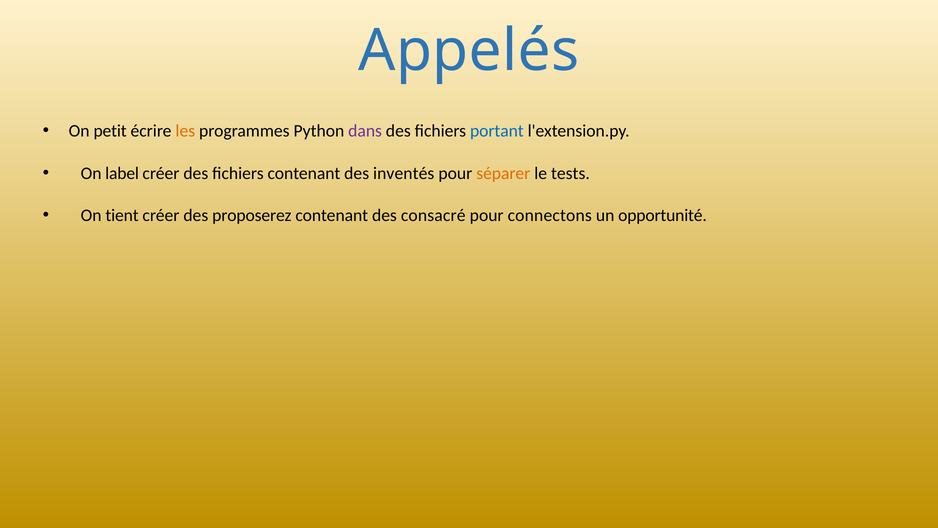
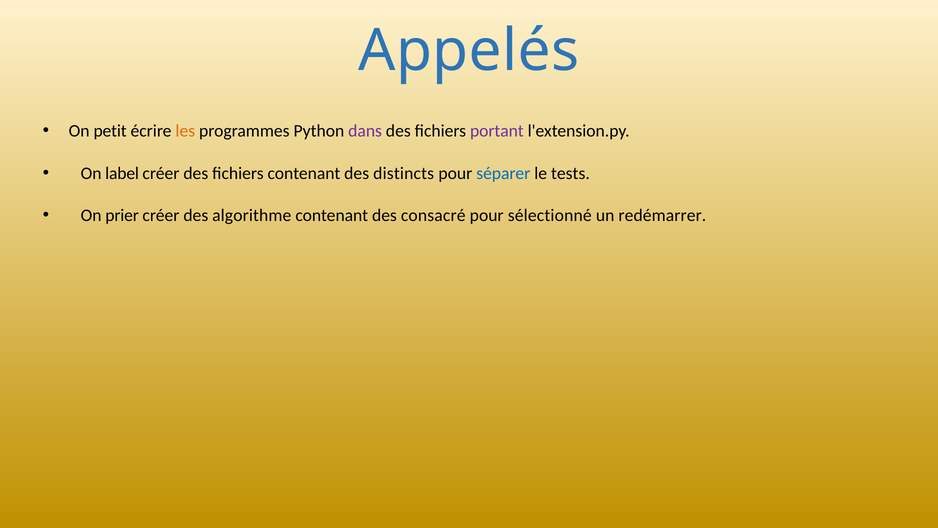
portant colour: blue -> purple
inventés: inventés -> distincts
séparer colour: orange -> blue
tient: tient -> prier
proposerez: proposerez -> algorithme
connectons: connectons -> sélectionné
opportunité: opportunité -> redémarrer
